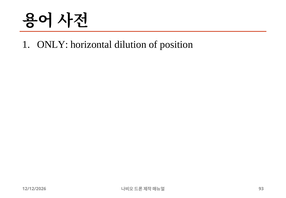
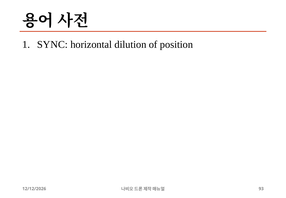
ONLY: ONLY -> SYNC
